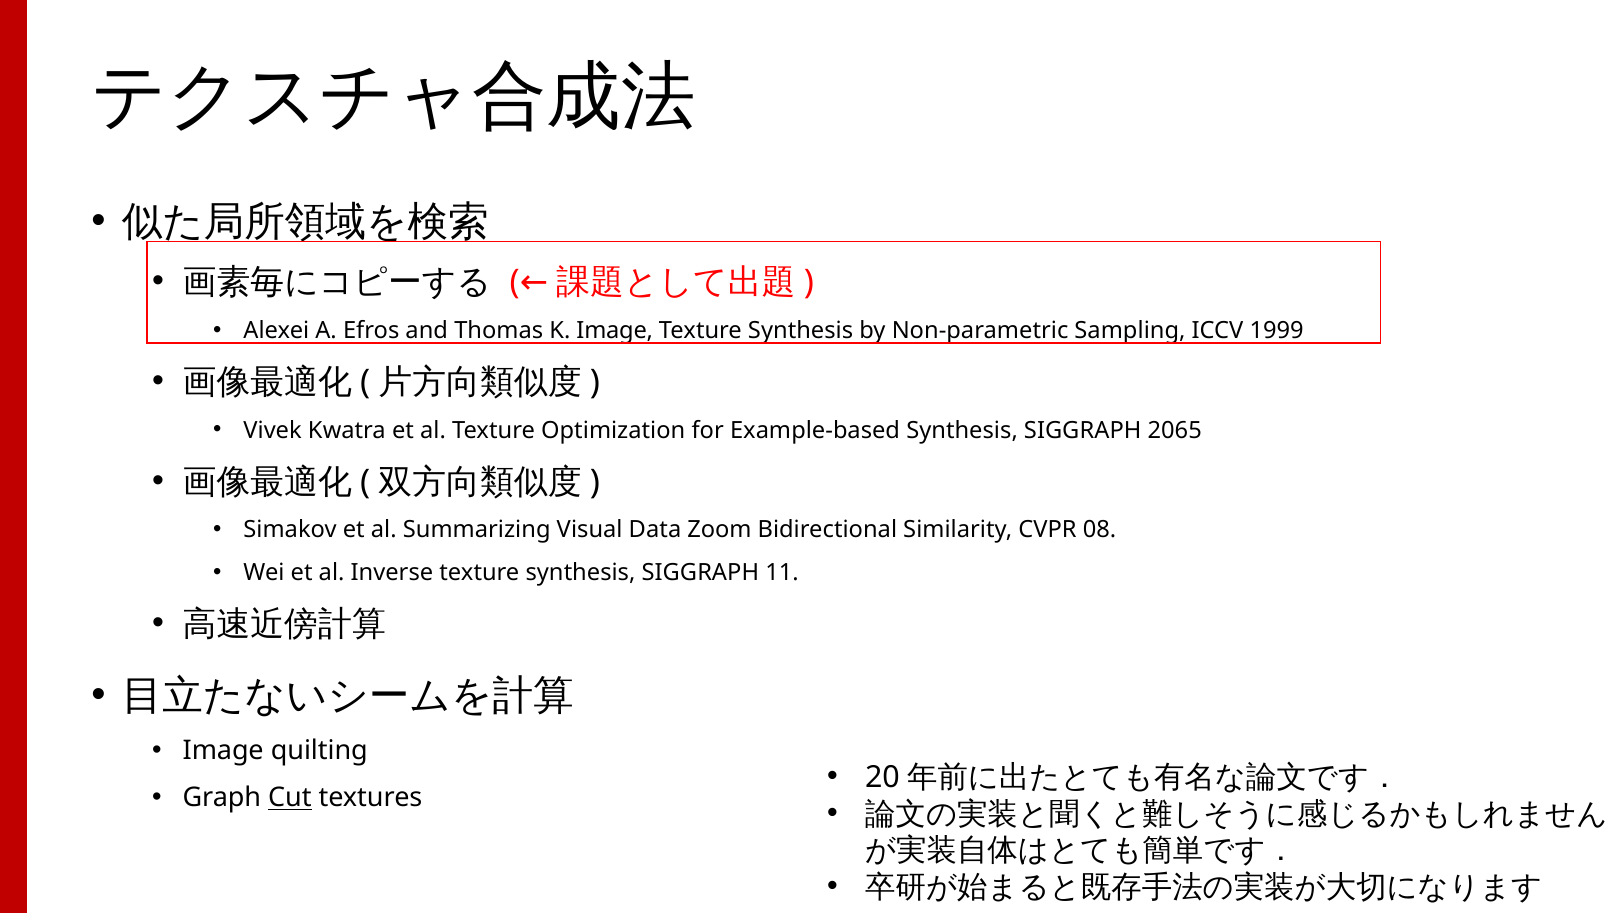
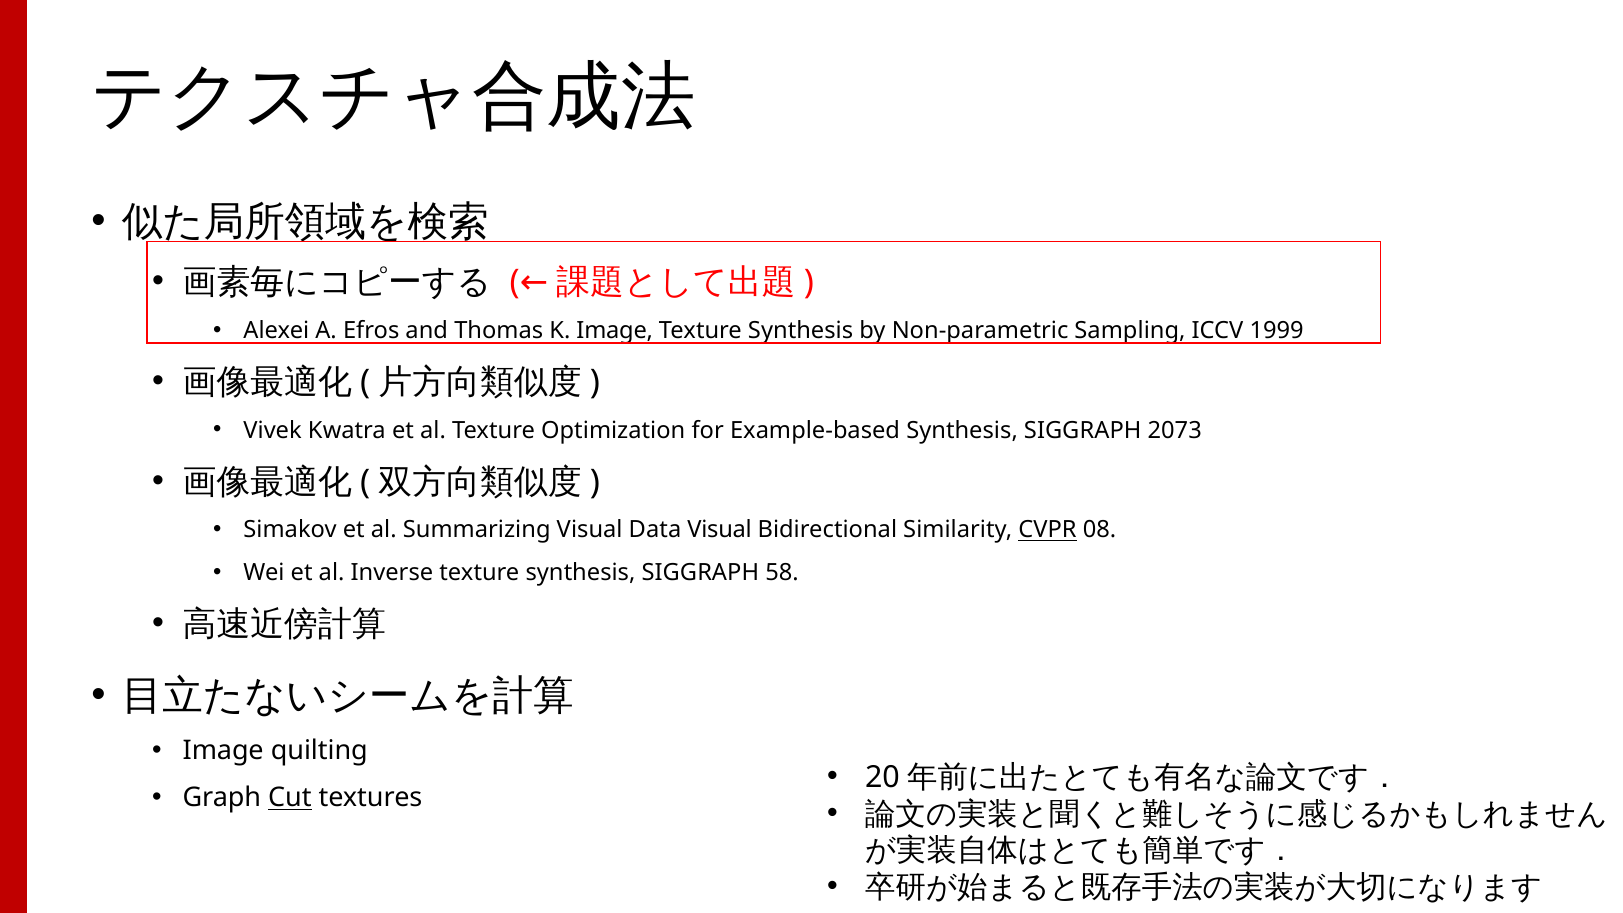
2065: 2065 -> 2073
Data Zoom: Zoom -> Visual
CVPR underline: none -> present
11: 11 -> 58
